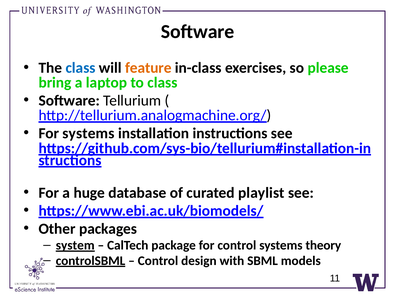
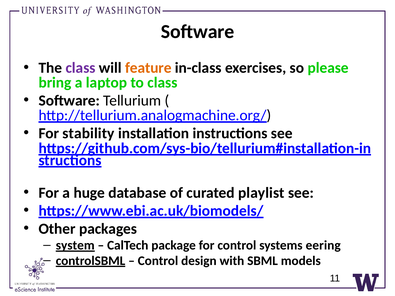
class at (81, 68) colour: blue -> purple
For systems: systems -> stability
theory: theory -> eering
